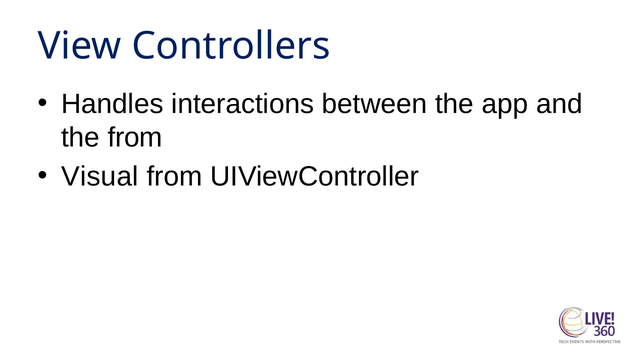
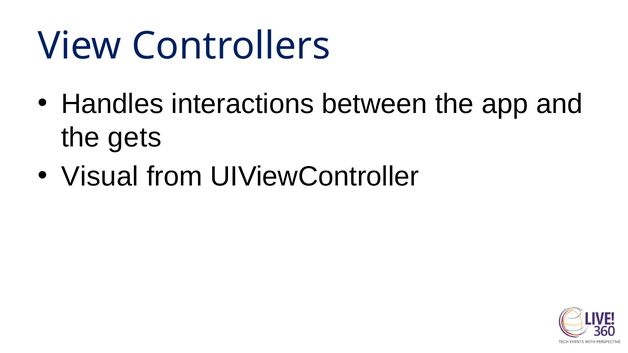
the from: from -> gets
